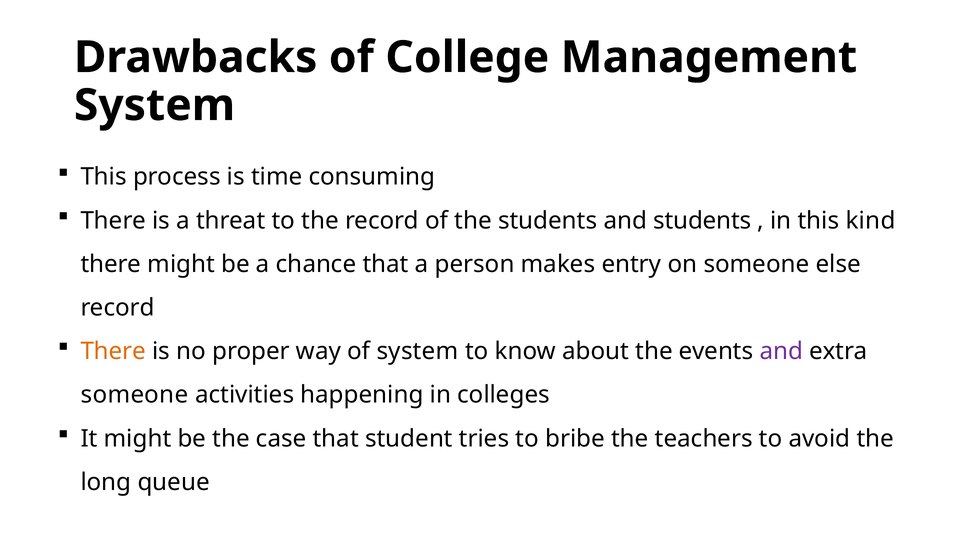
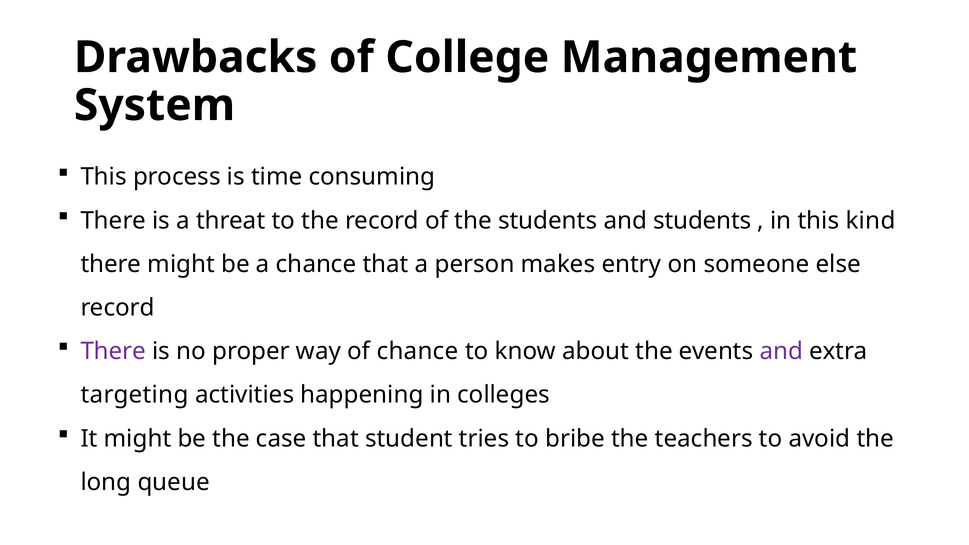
There at (113, 351) colour: orange -> purple
of system: system -> chance
someone at (135, 395): someone -> targeting
